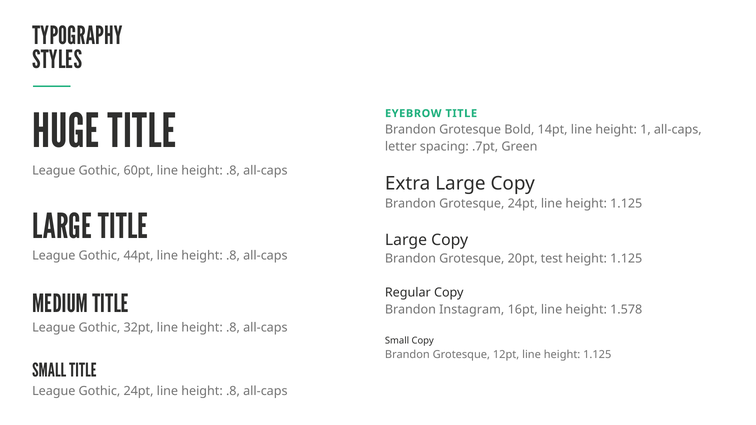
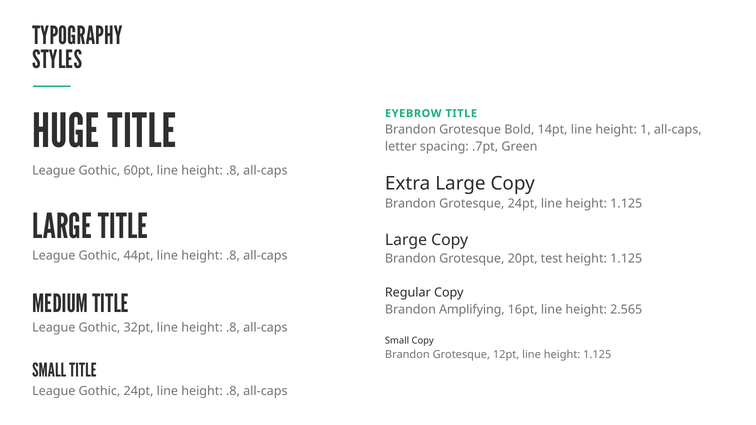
Instagram: Instagram -> Amplifying
1.578: 1.578 -> 2.565
